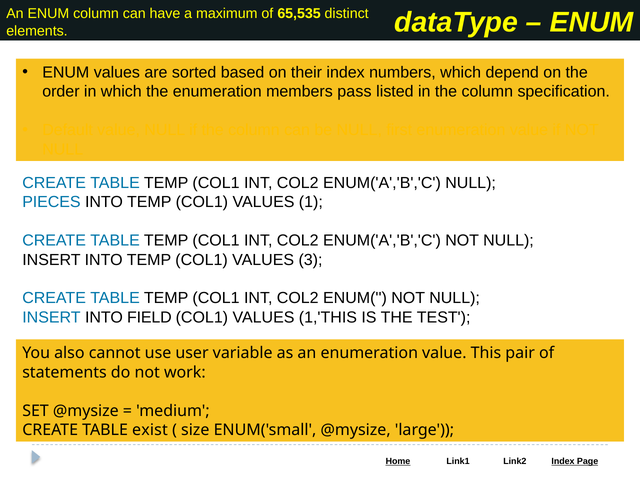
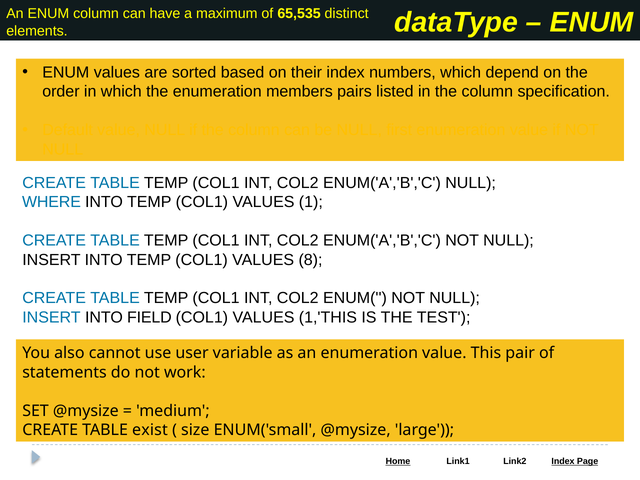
pass: pass -> pairs
PIECES: PIECES -> WHERE
3: 3 -> 8
